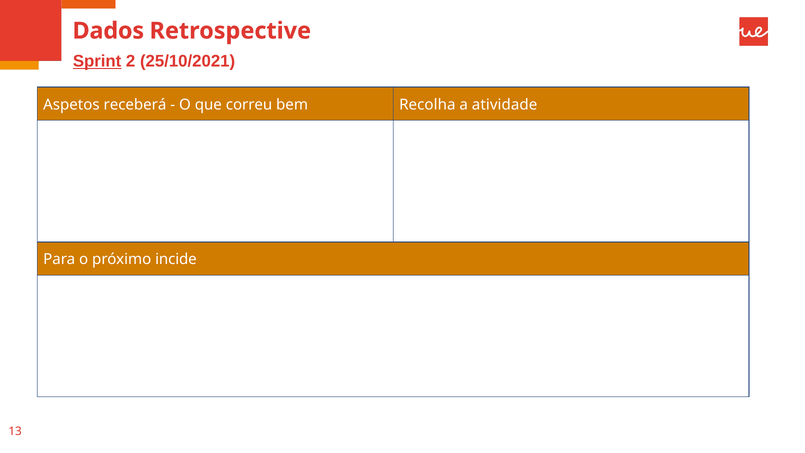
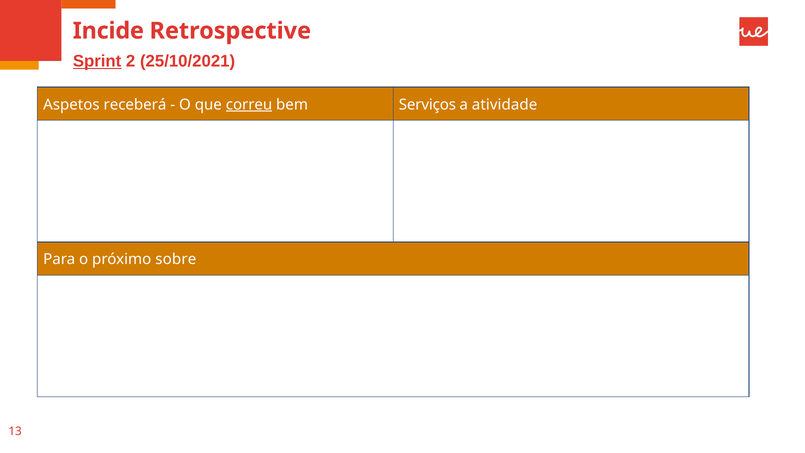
Dados: Dados -> Incide
correu underline: none -> present
Recolha: Recolha -> Serviços
incide: incide -> sobre
